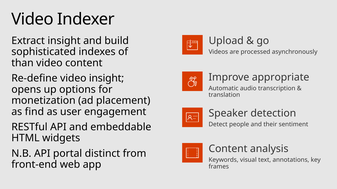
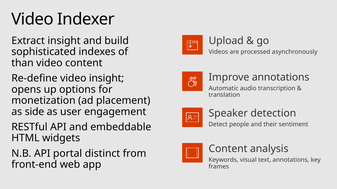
Improve appropriate: appropriate -> annotations
find: find -> side
